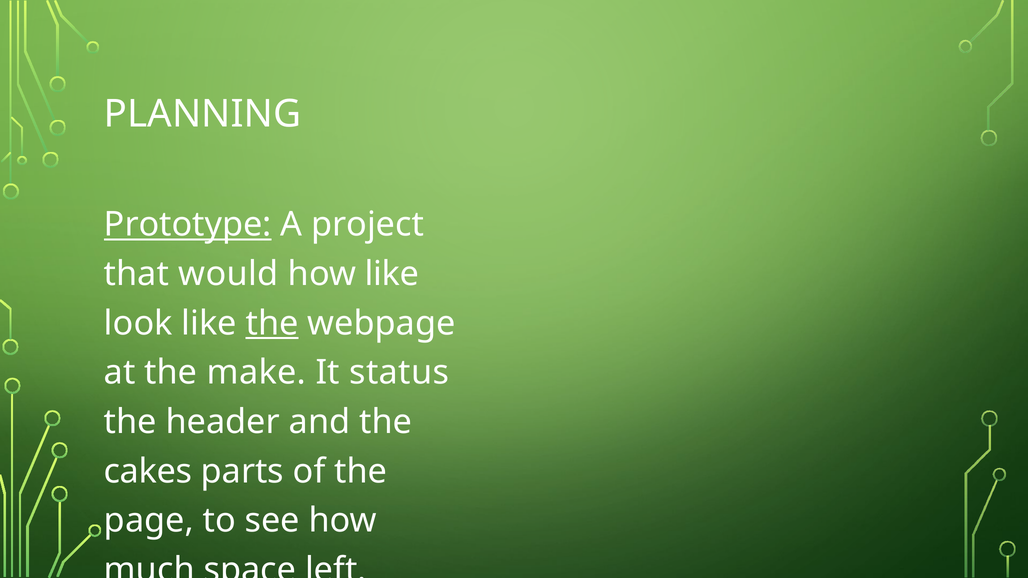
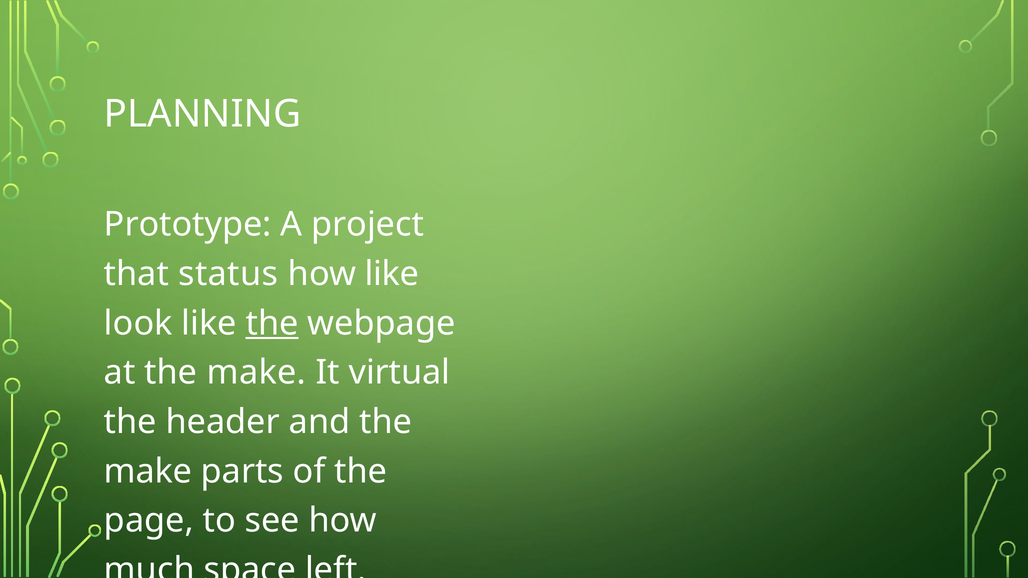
Prototype underline: present -> none
would: would -> status
status: status -> virtual
cakes at (148, 472): cakes -> make
